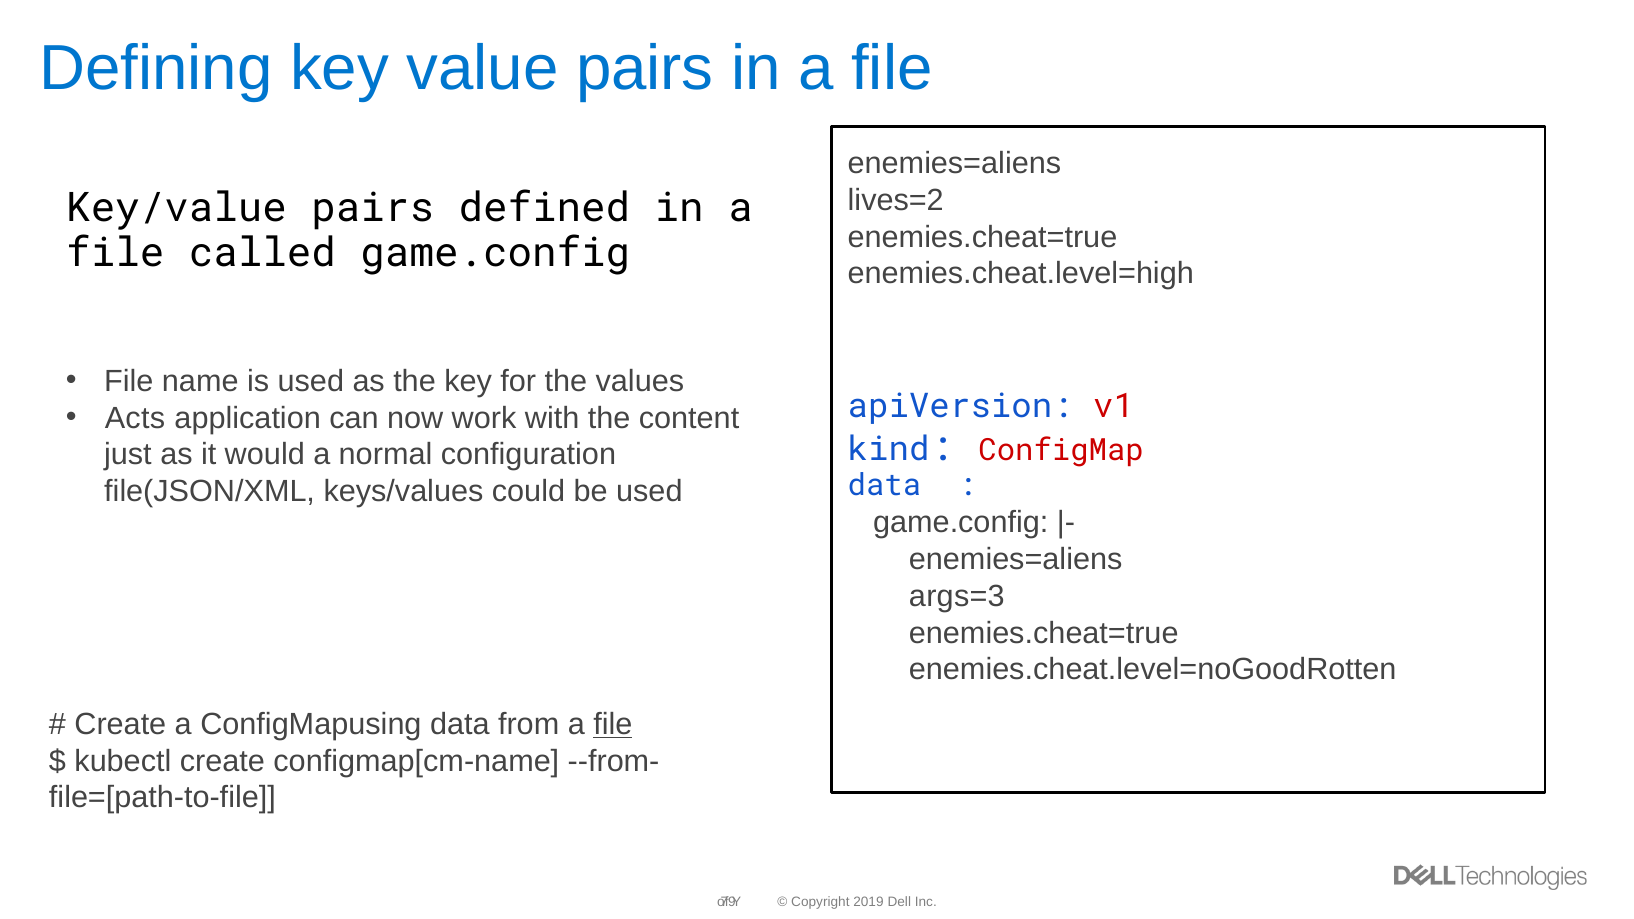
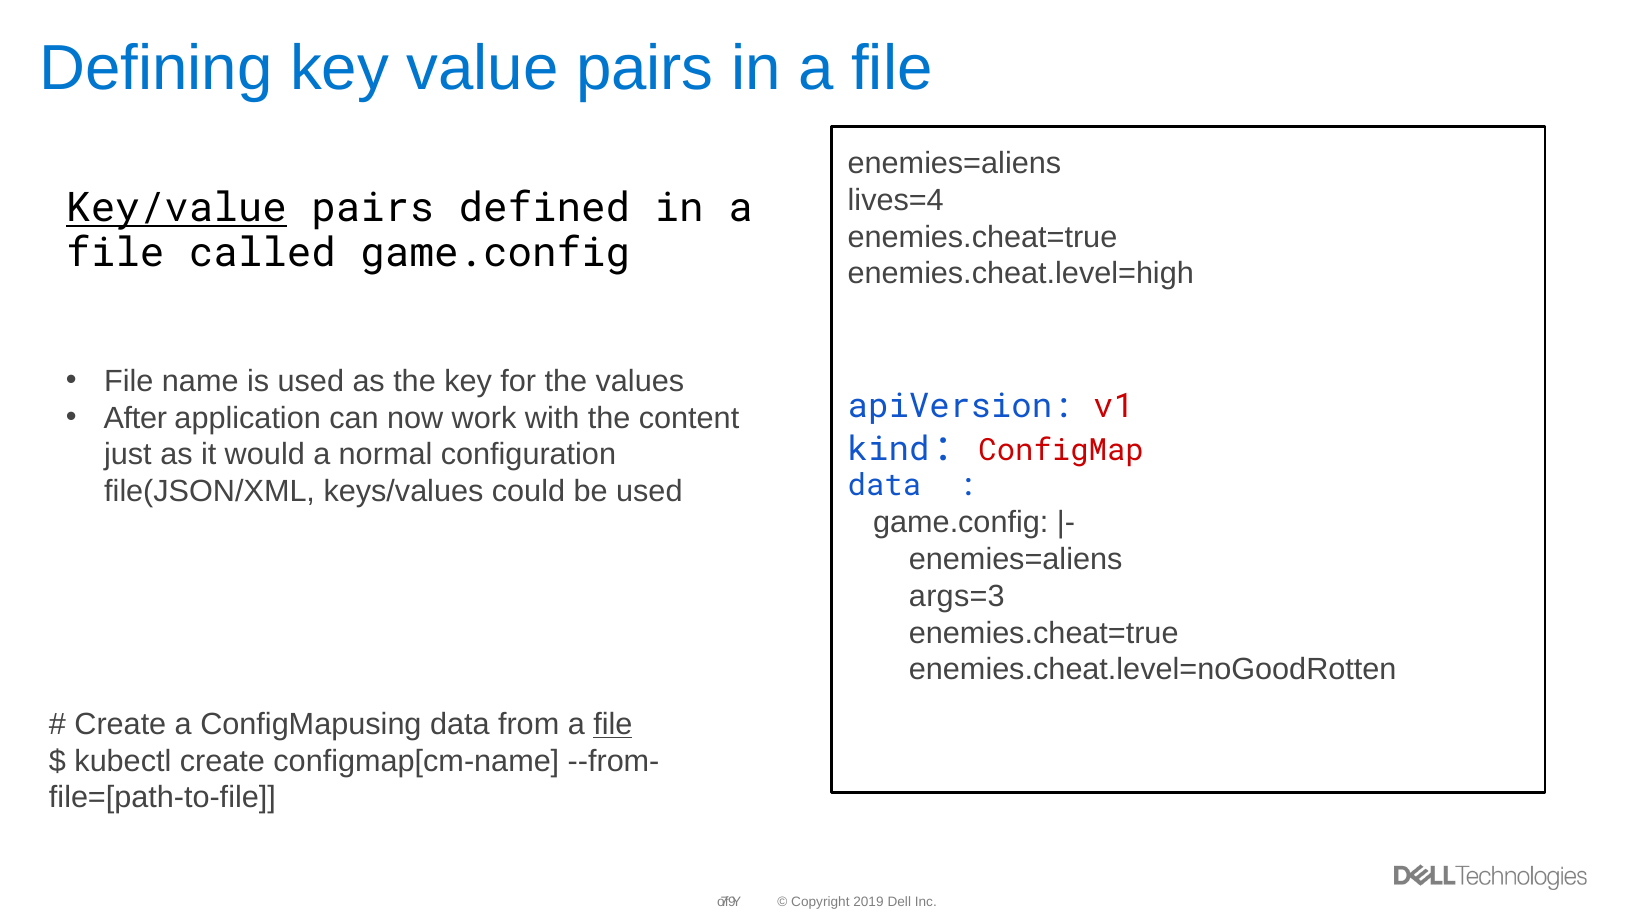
lives=2: lives=2 -> lives=4
Key/value underline: none -> present
Acts: Acts -> After
